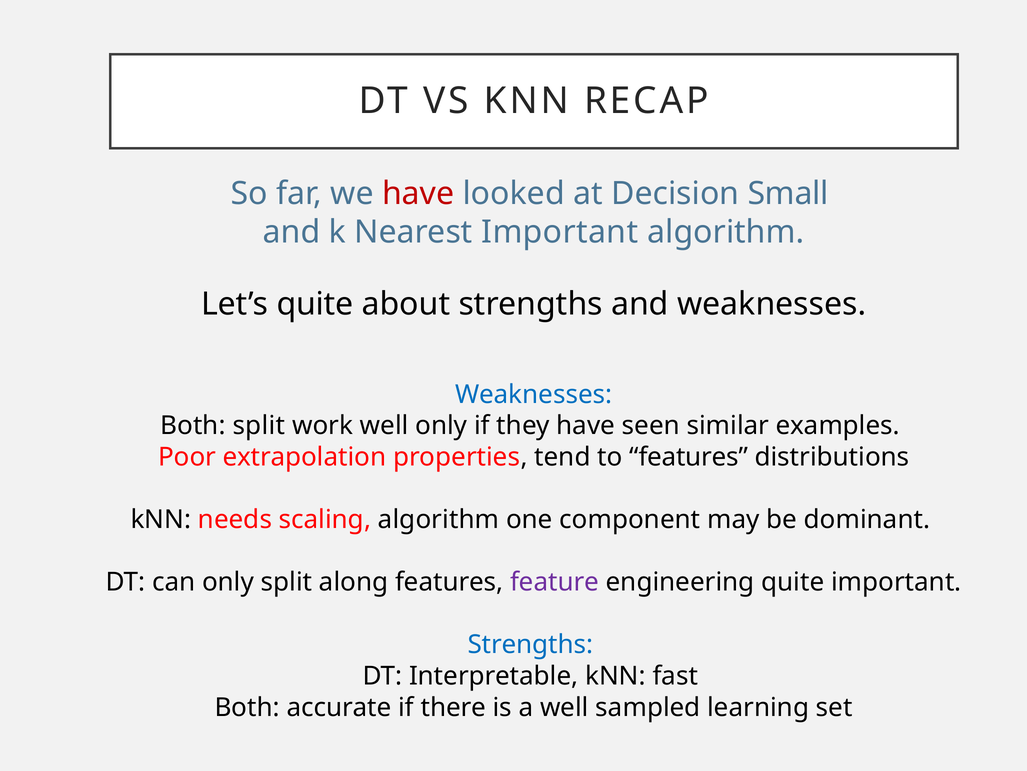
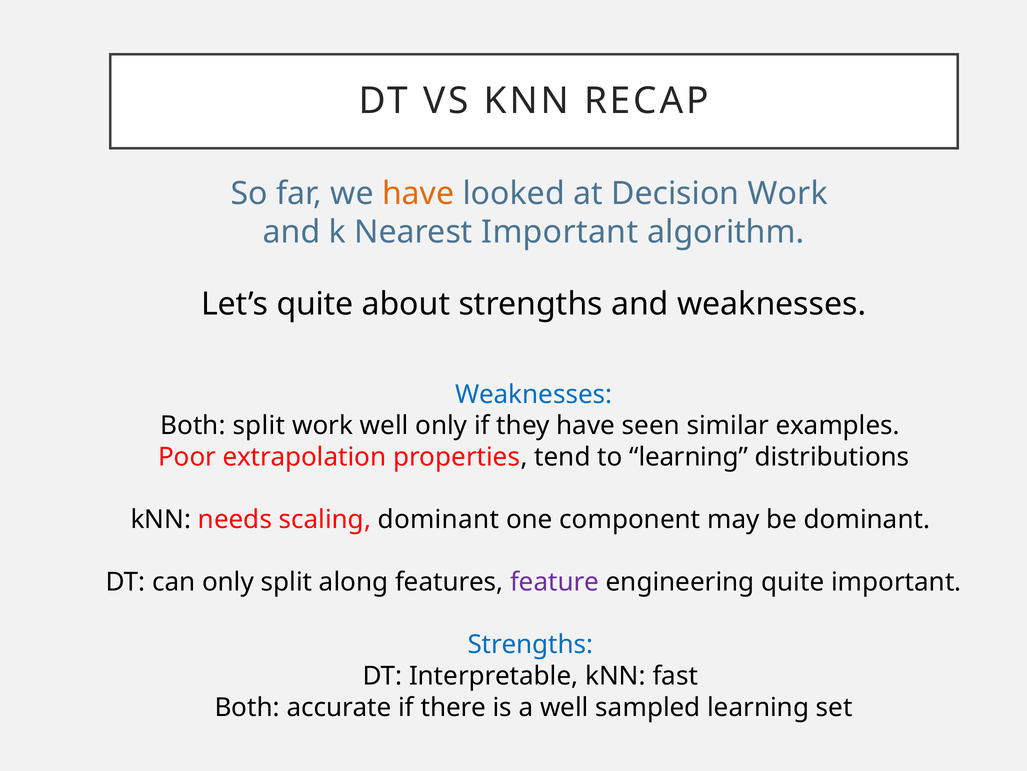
have at (418, 194) colour: red -> orange
Decision Small: Small -> Work
to features: features -> learning
scaling algorithm: algorithm -> dominant
